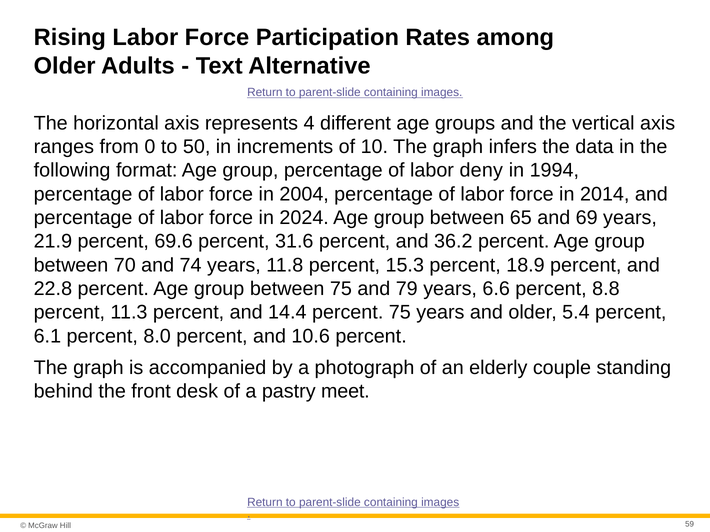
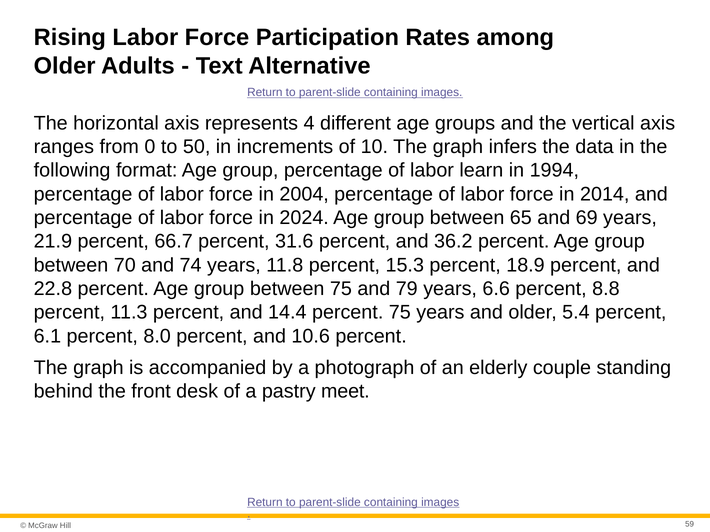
deny: deny -> learn
69.6: 69.6 -> 66.7
